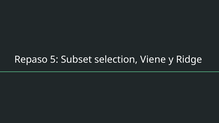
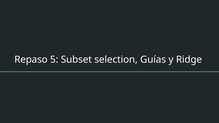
Viene: Viene -> Guías
